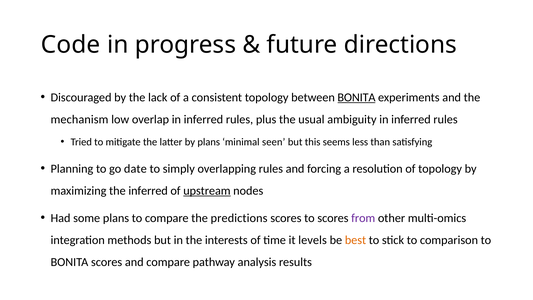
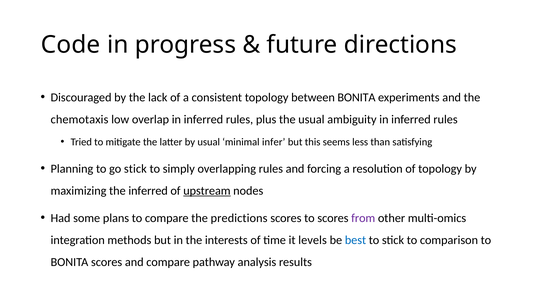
BONITA at (357, 97) underline: present -> none
mechanism: mechanism -> chemotaxis
by plans: plans -> usual
seen: seen -> infer
go date: date -> stick
best colour: orange -> blue
